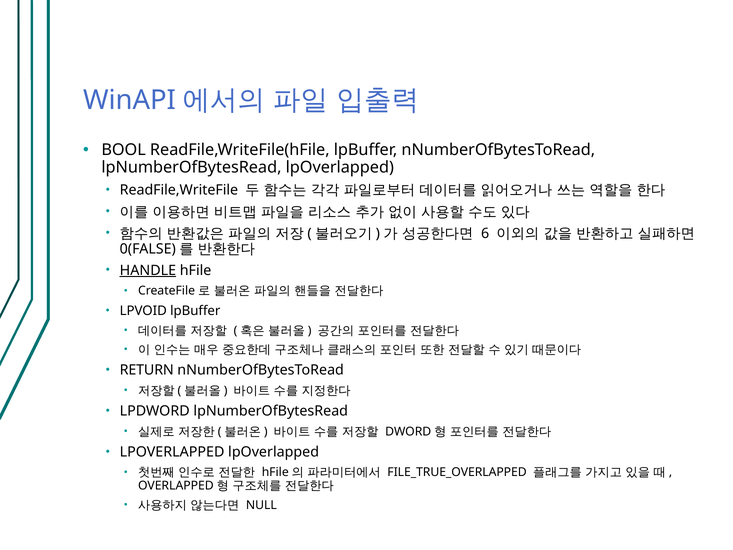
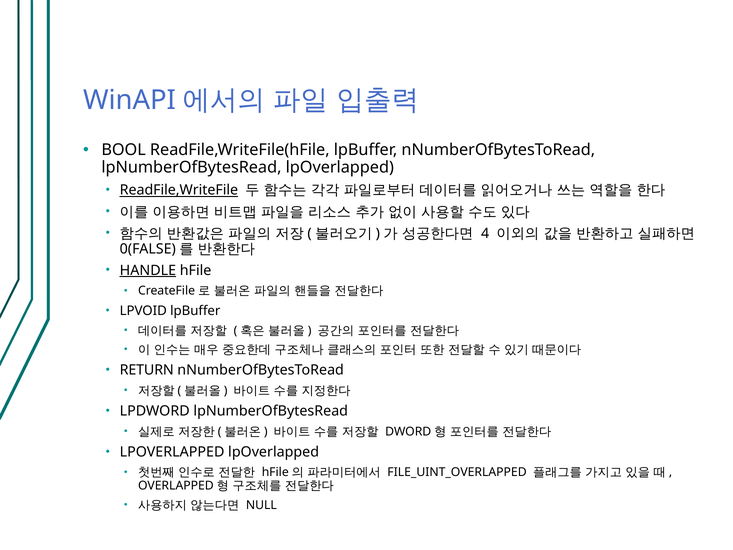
ReadFile,WriteFile underline: none -> present
6: 6 -> 4
FILE_TRUE_OVERLAPPED: FILE_TRUE_OVERLAPPED -> FILE_UINT_OVERLAPPED
